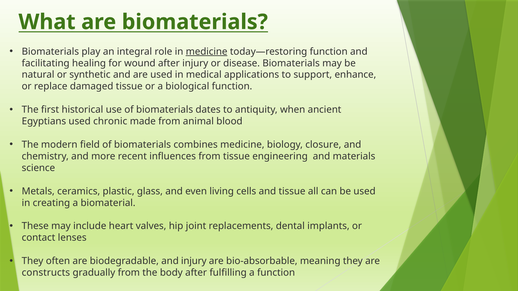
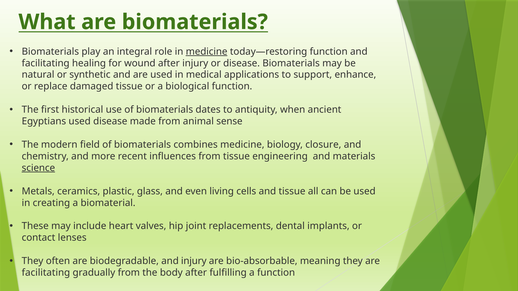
used chronic: chronic -> disease
blood: blood -> sense
science underline: none -> present
constructs at (46, 273): constructs -> facilitating
